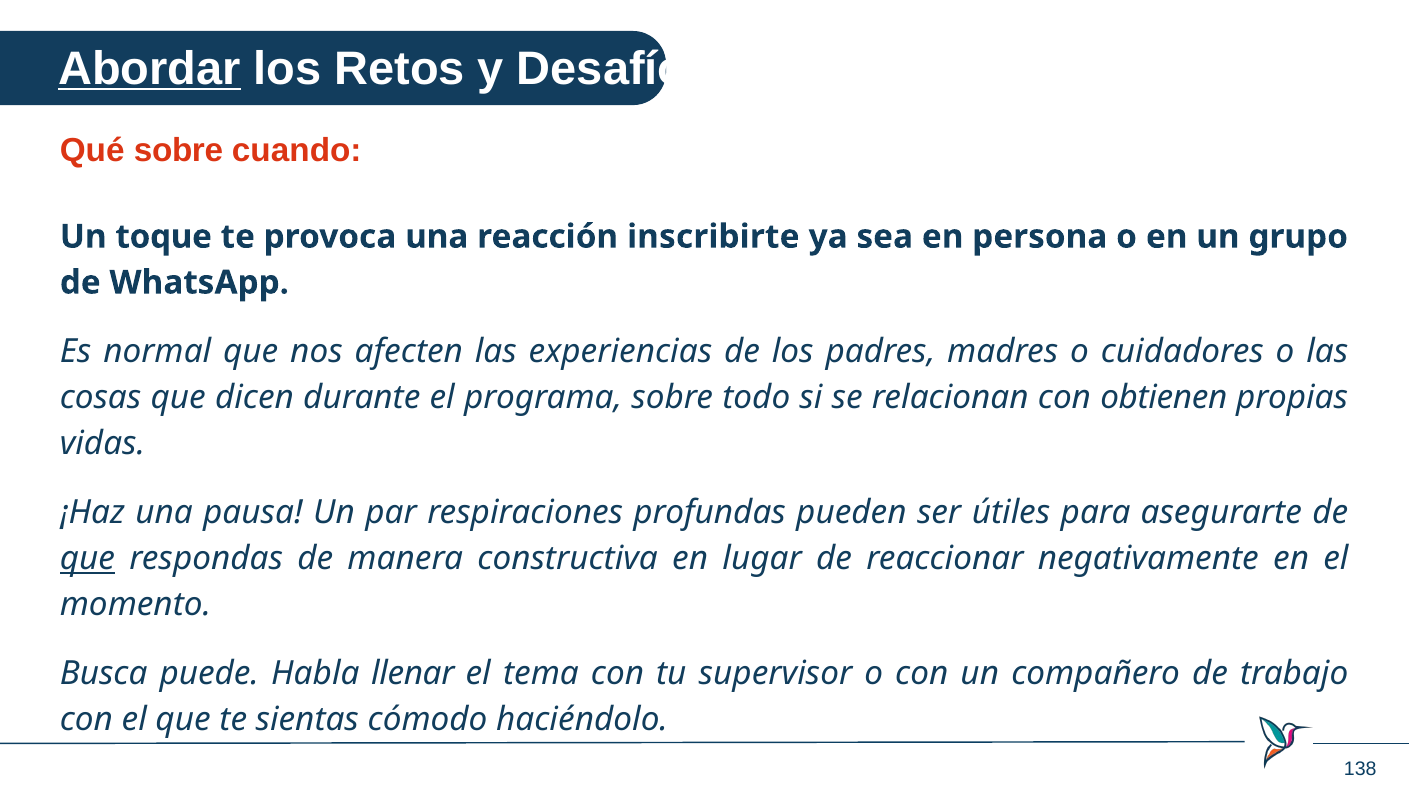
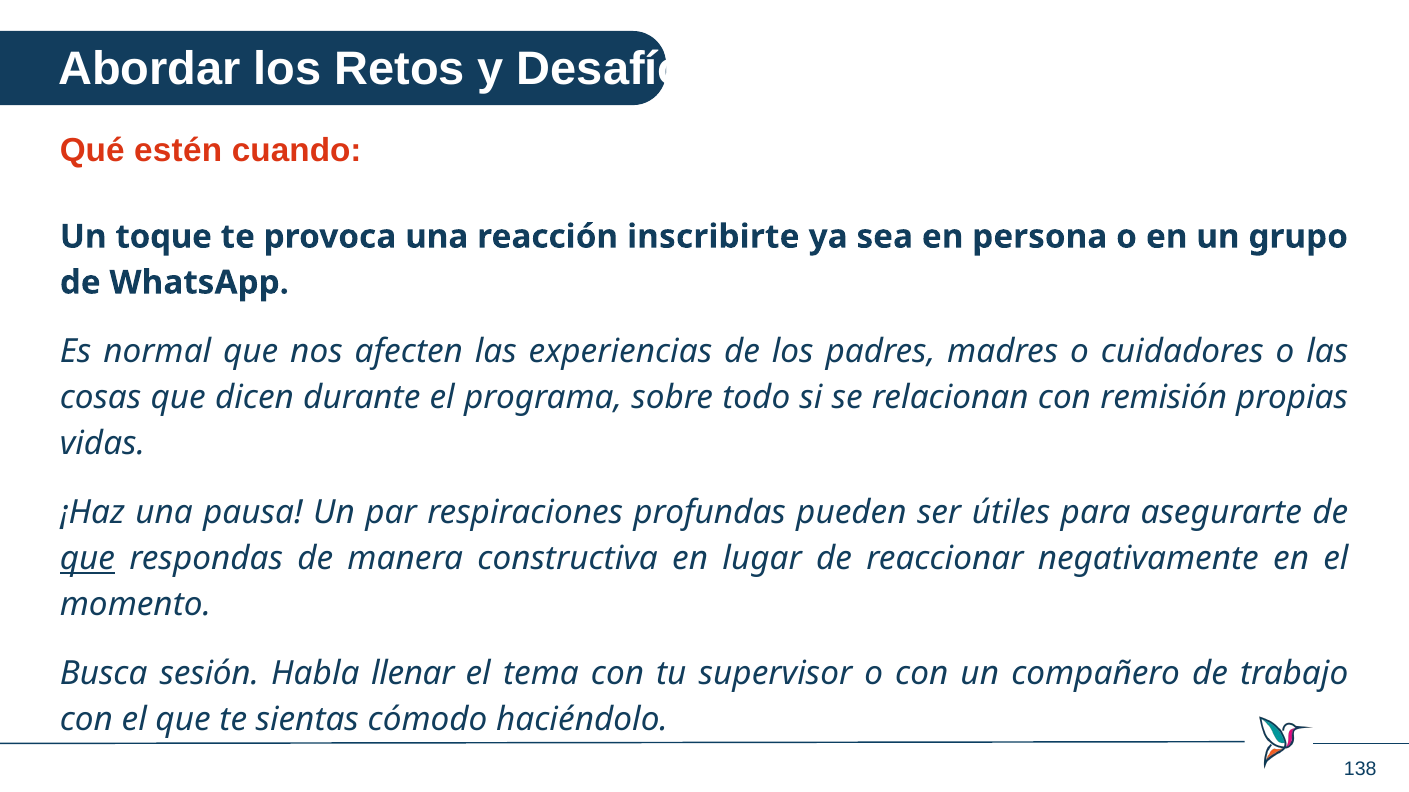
Abordar underline: present -> none
Qué sobre: sobre -> estén
obtienen: obtienen -> remisión
puede: puede -> sesión
